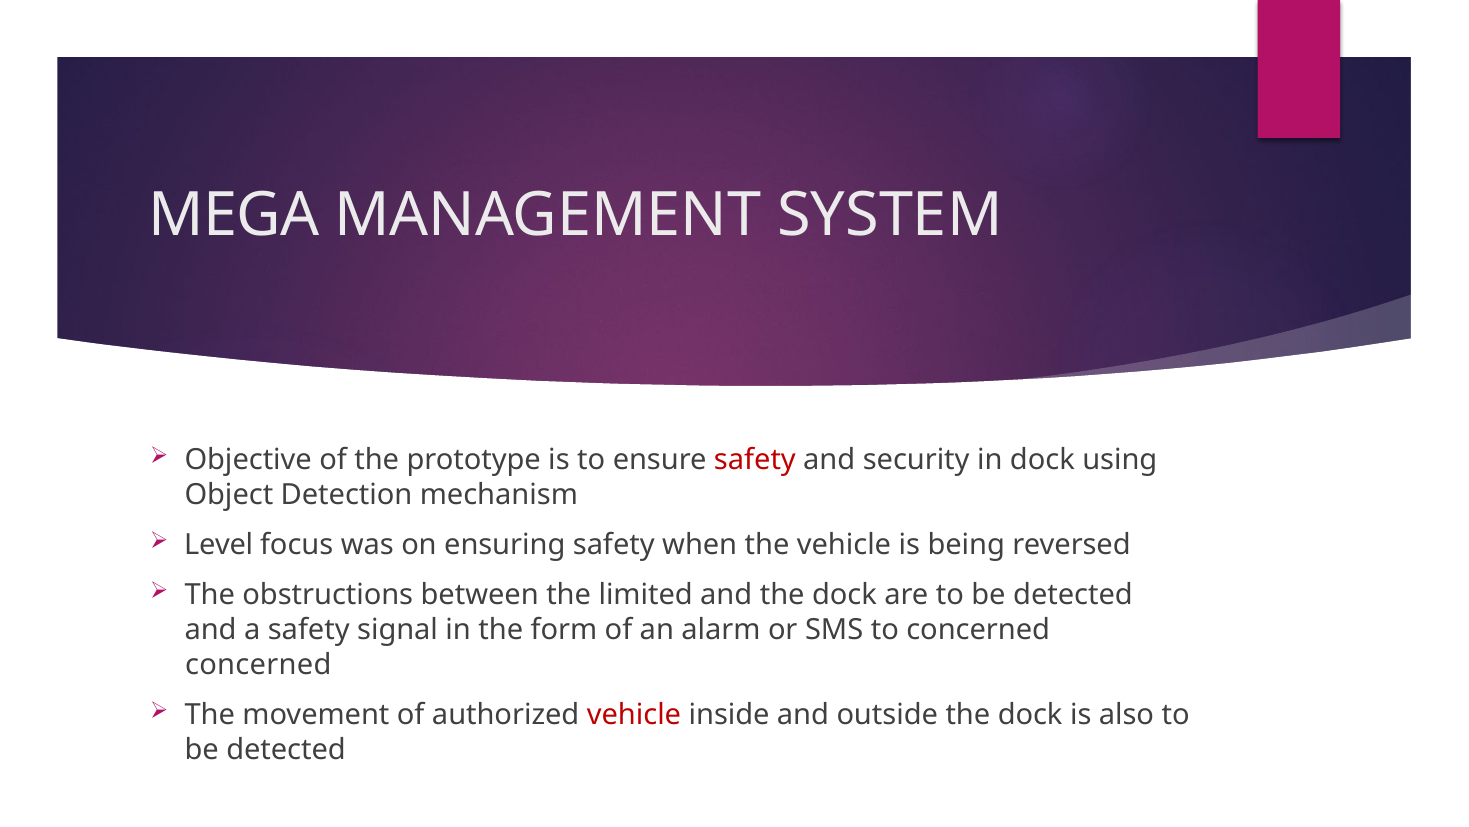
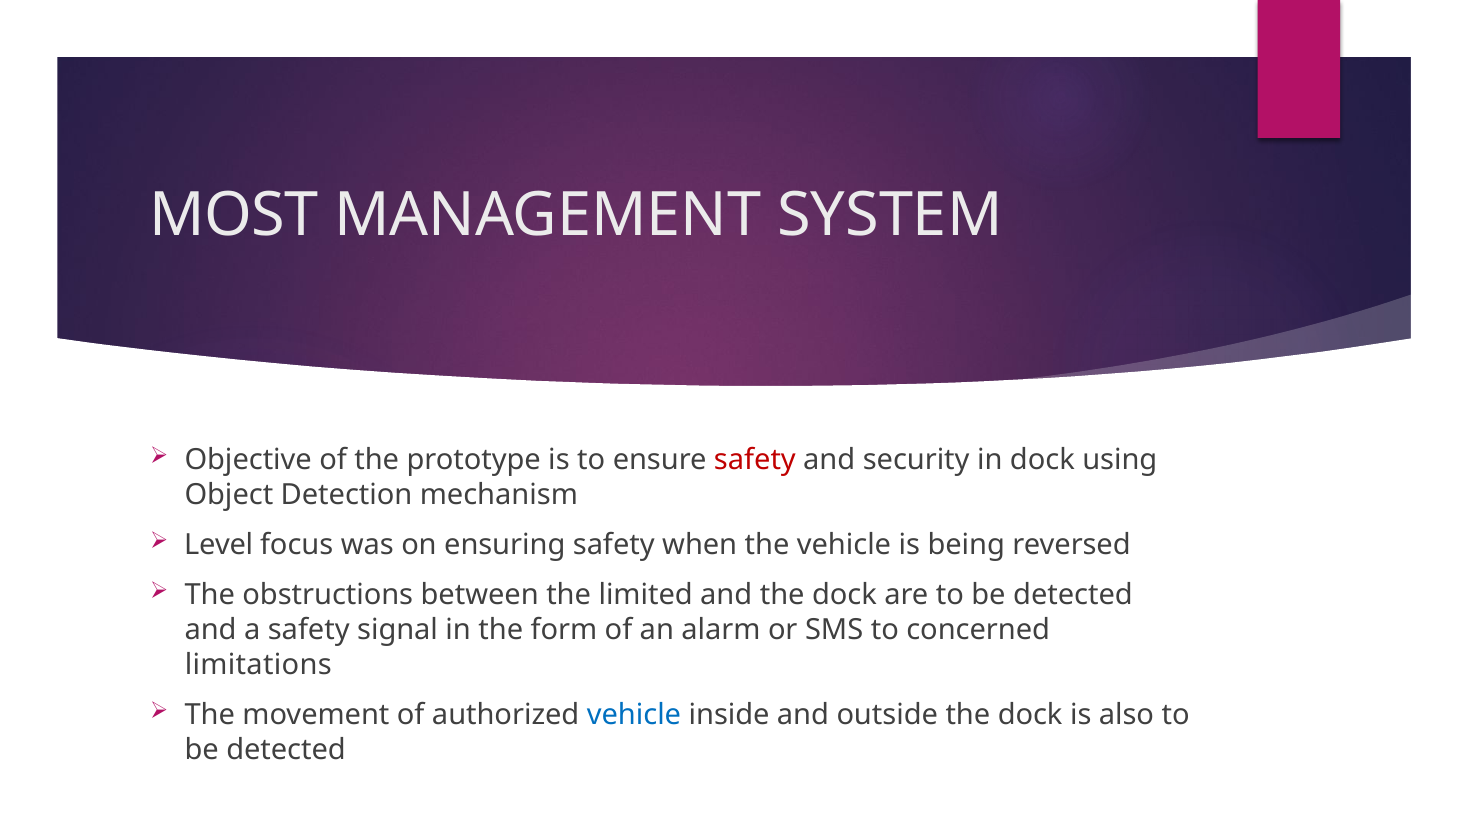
MEGA: MEGA -> MOST
concerned at (258, 664): concerned -> limitations
vehicle at (634, 715) colour: red -> blue
